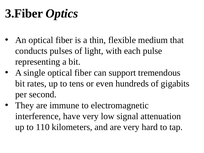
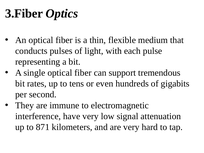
110: 110 -> 871
